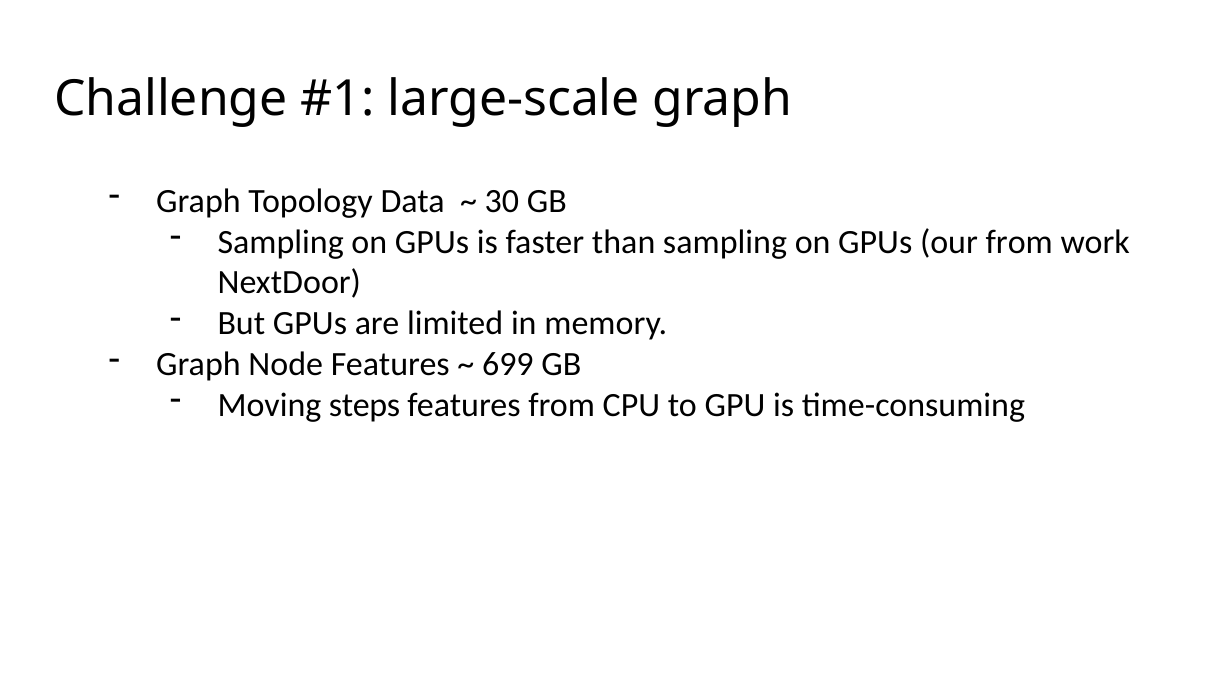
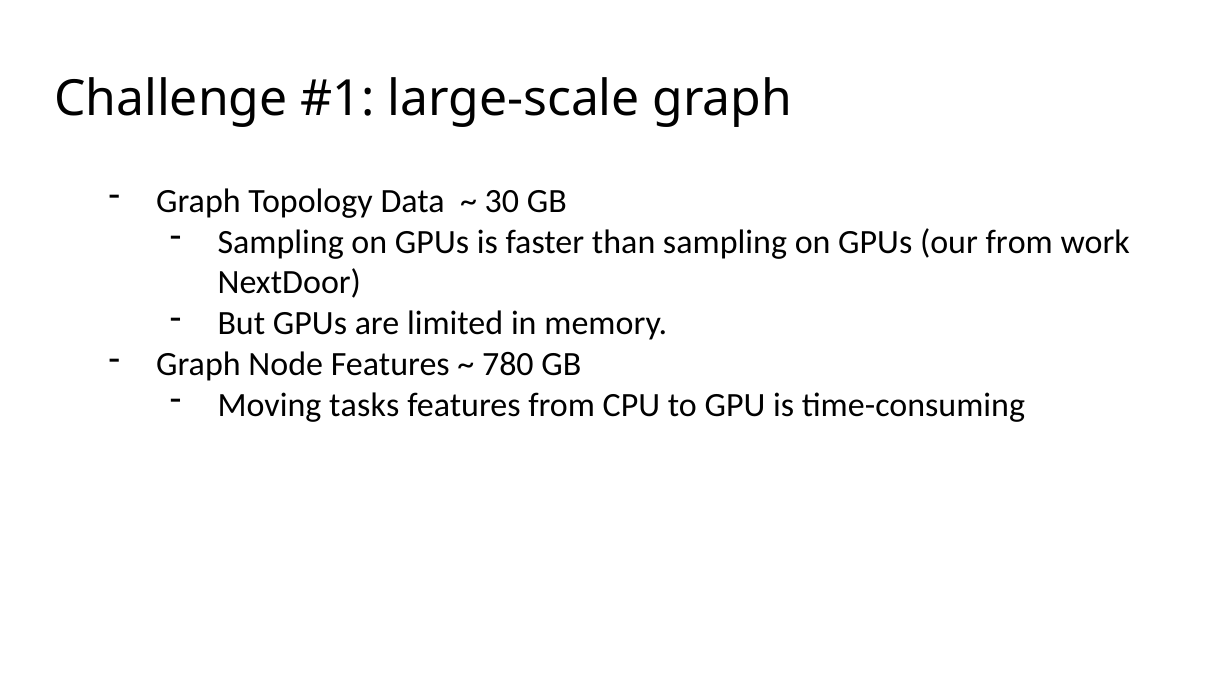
699: 699 -> 780
steps: steps -> tasks
